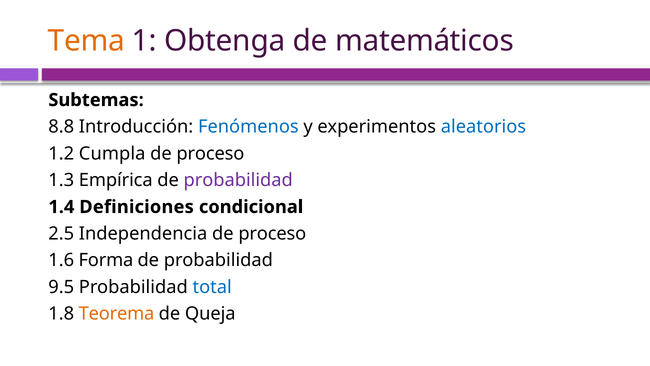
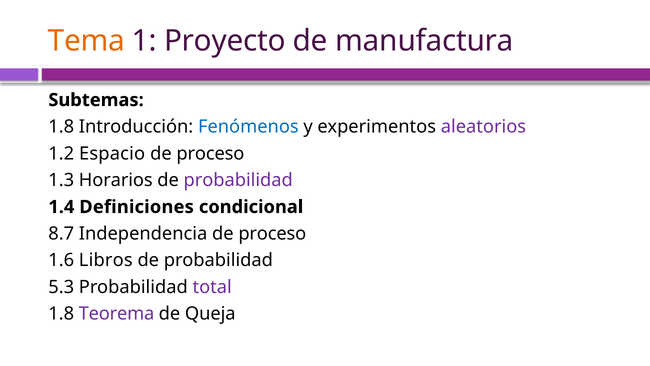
Obtenga: Obtenga -> Proyecto
matemáticos: matemáticos -> manufactura
8.8 at (61, 127): 8.8 -> 1.8
aleatorios colour: blue -> purple
Cumpla: Cumpla -> Espacio
Empírica: Empírica -> Horarios
2.5: 2.5 -> 8.7
Forma: Forma -> Libros
9.5: 9.5 -> 5.3
total colour: blue -> purple
Teorema colour: orange -> purple
